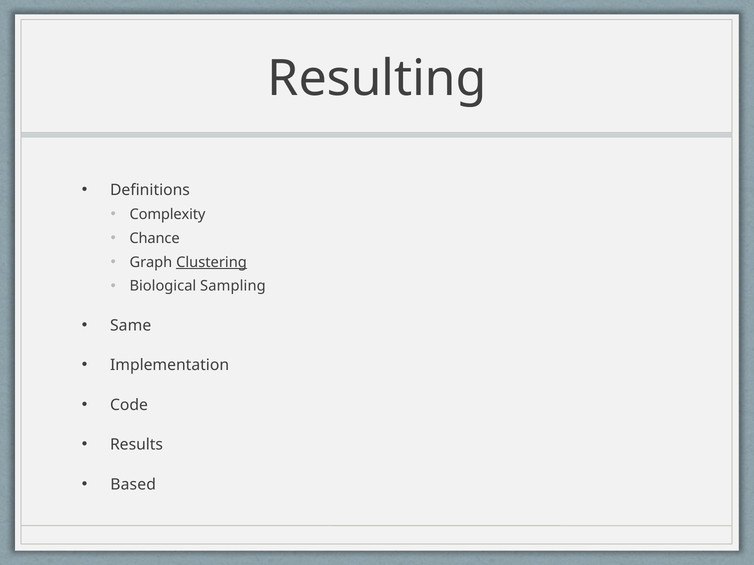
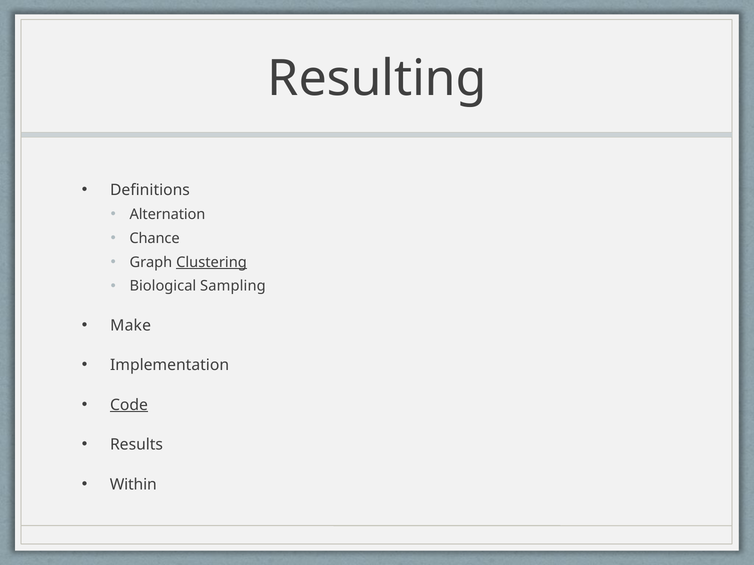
Complexity: Complexity -> Alternation
Same: Same -> Make
Code underline: none -> present
Based: Based -> Within
